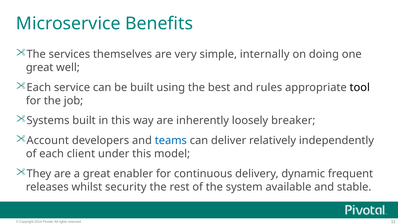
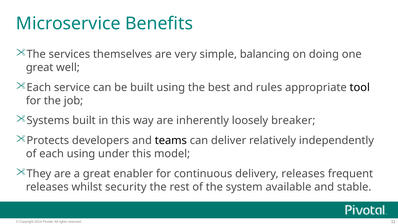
internally: internally -> balancing
Account: Account -> Protects
teams colour: blue -> black
each client: client -> using
delivery dynamic: dynamic -> releases
